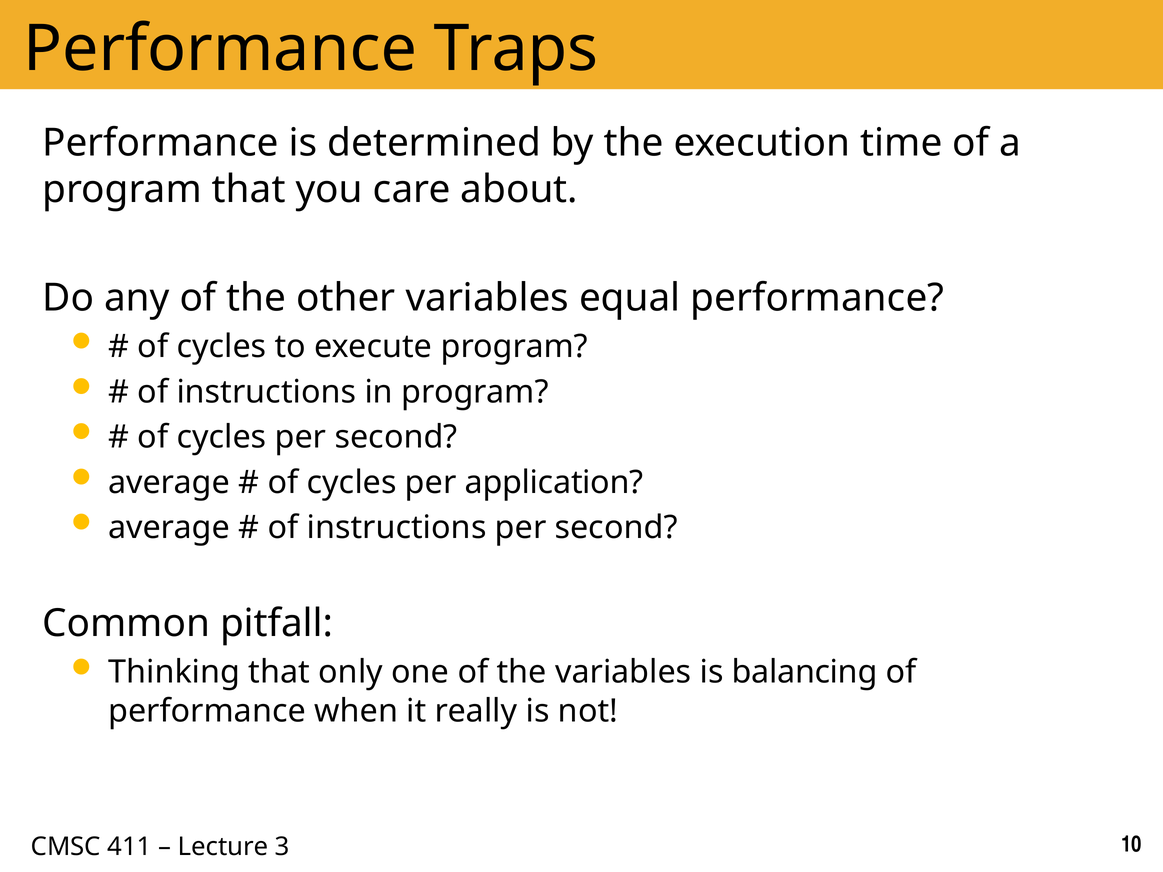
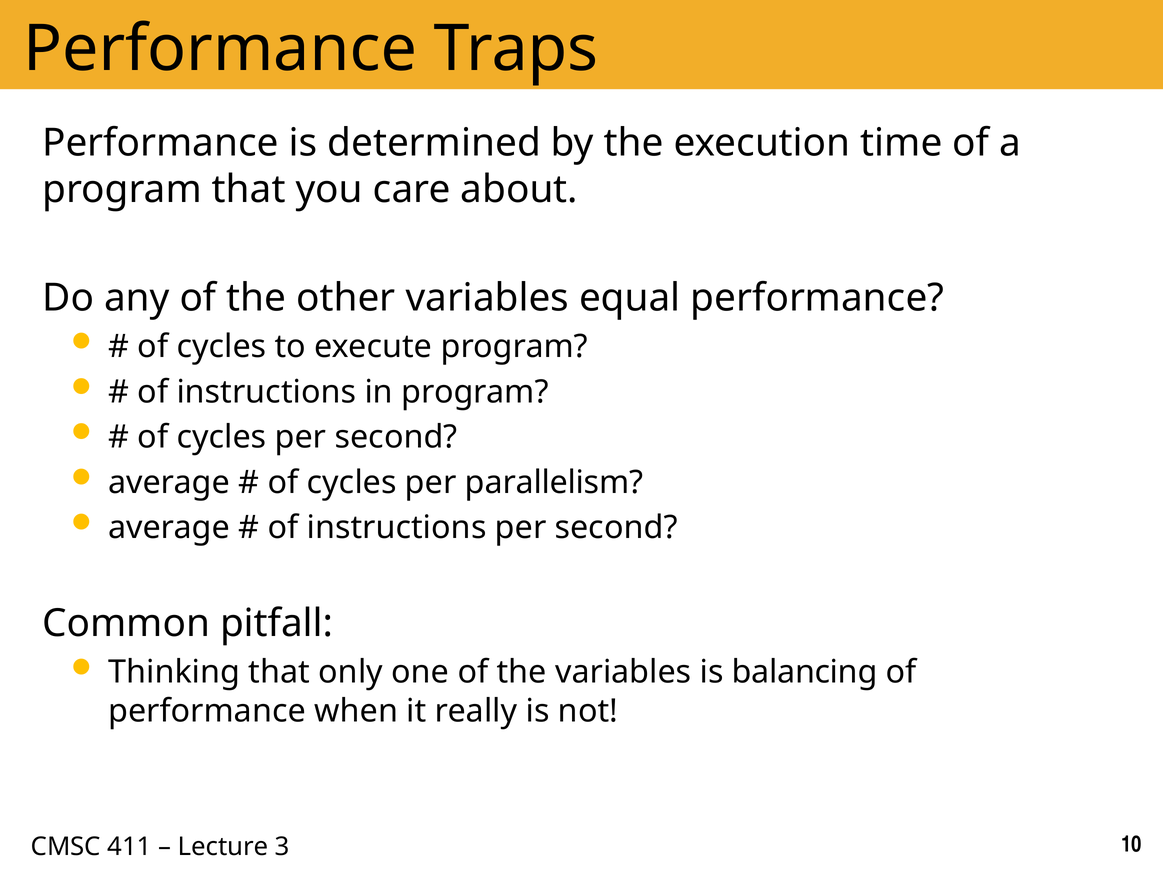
application: application -> parallelism
